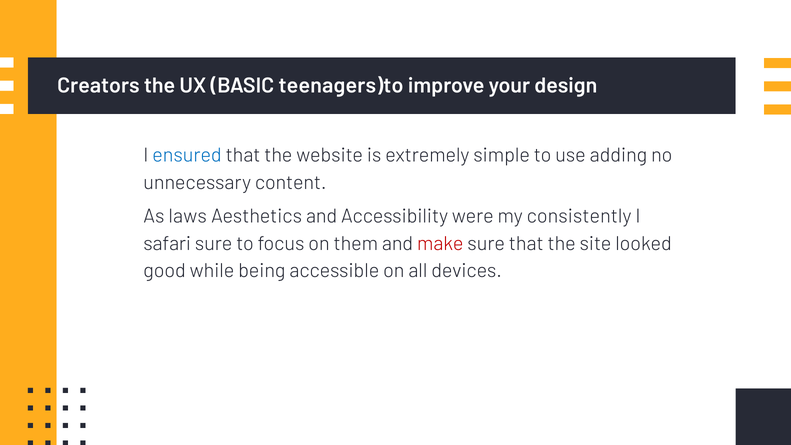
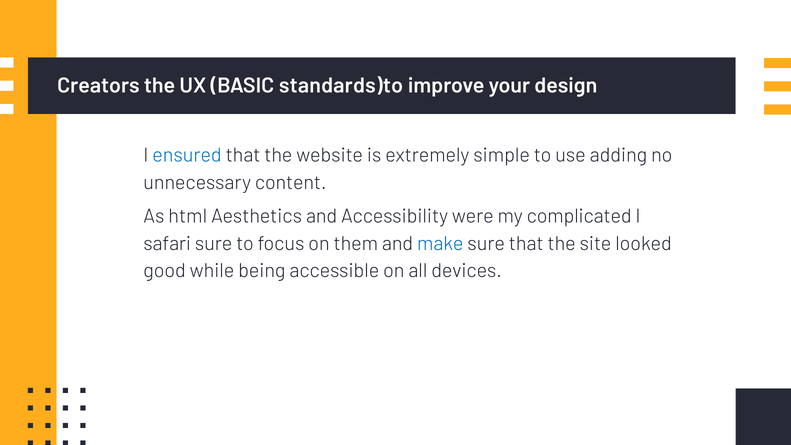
teenagers)to: teenagers)to -> standards)to
laws: laws -> html
consistently: consistently -> complicated
make colour: red -> blue
